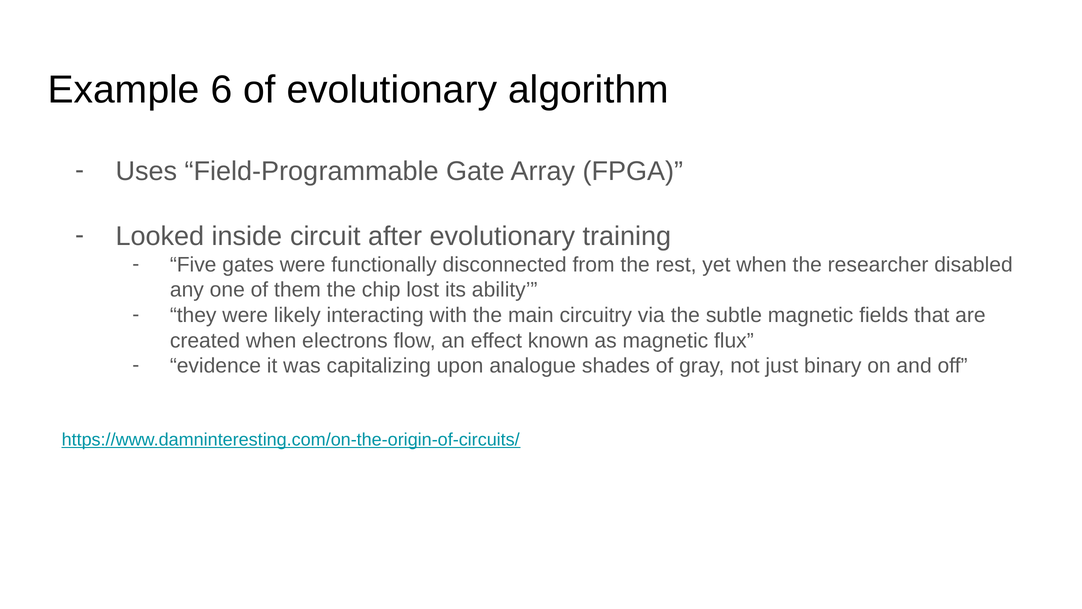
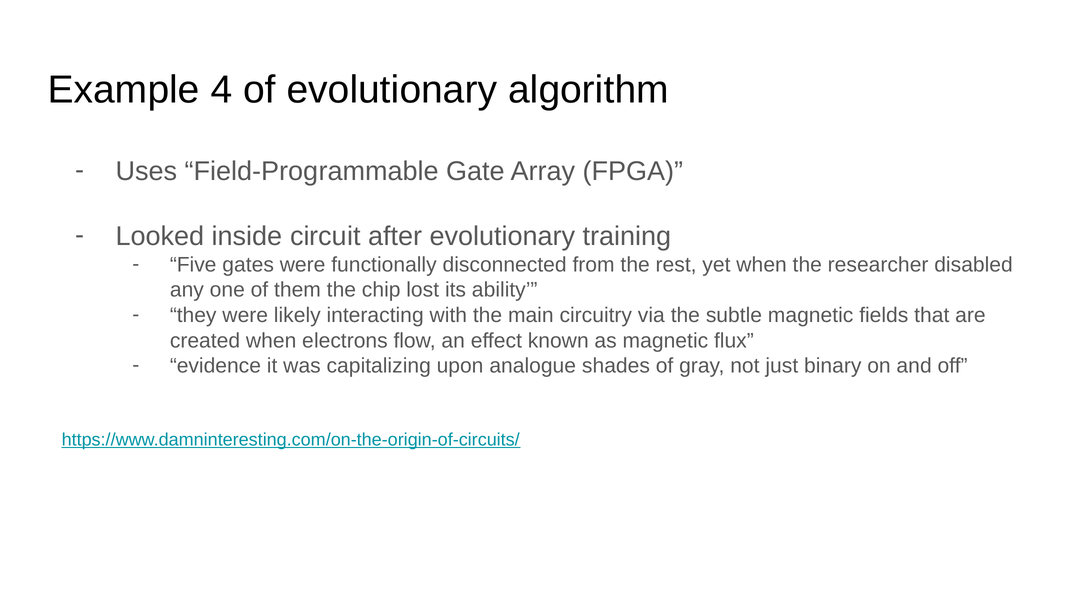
6: 6 -> 4
